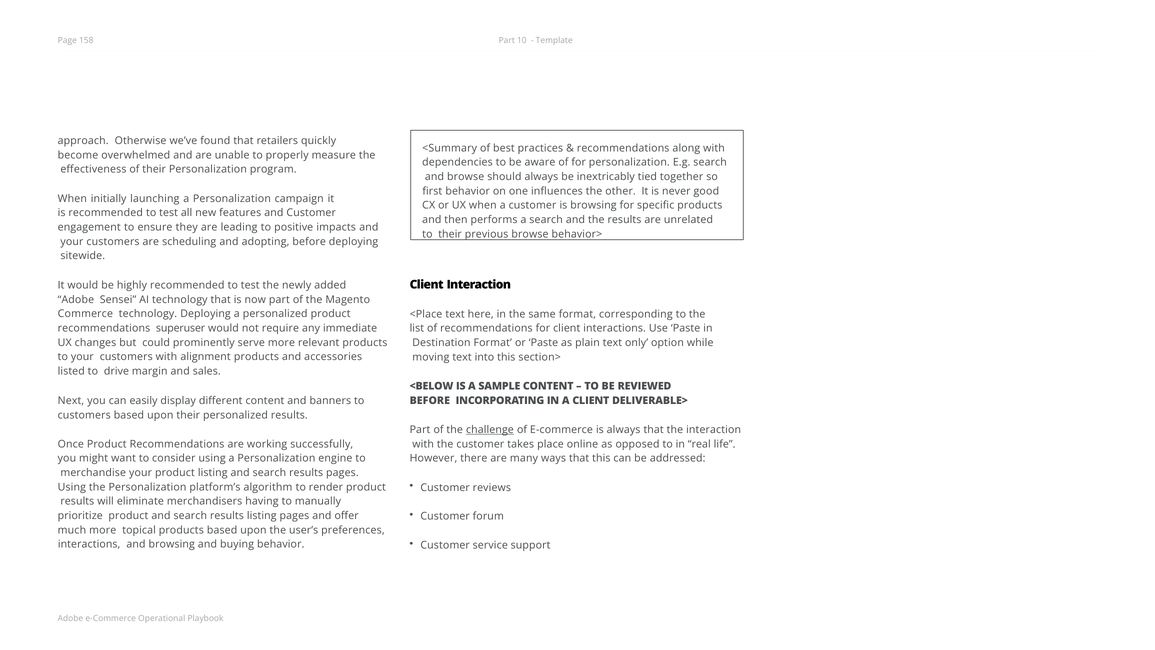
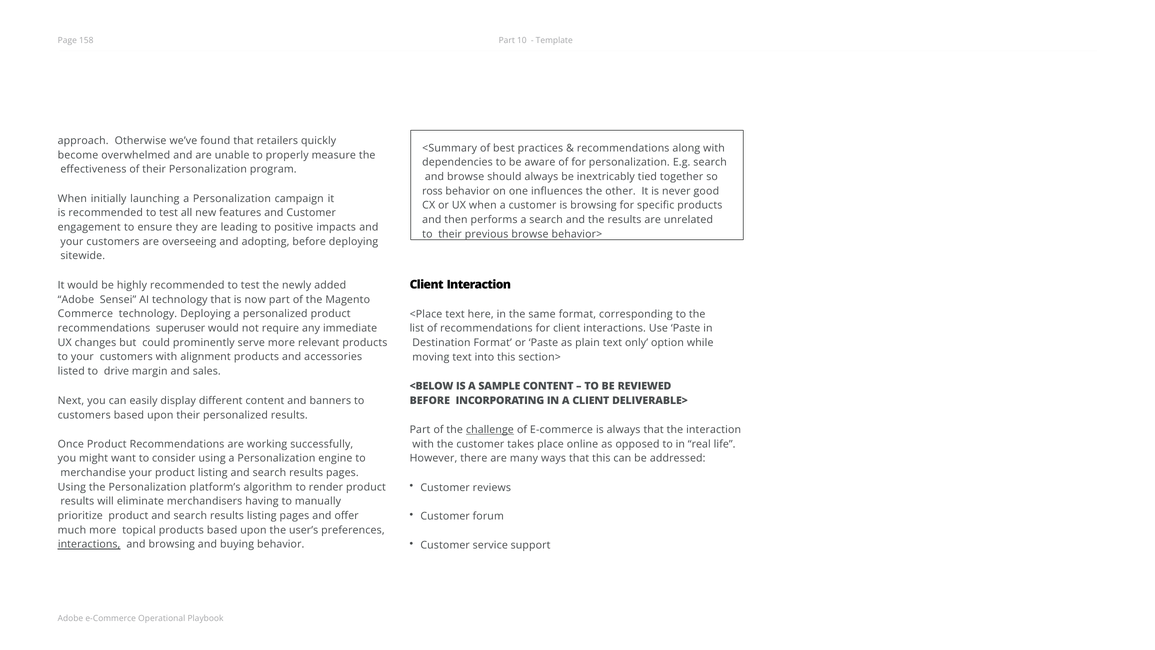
first: first -> ross
scheduling: scheduling -> overseeing
interactions at (89, 544) underline: none -> present
